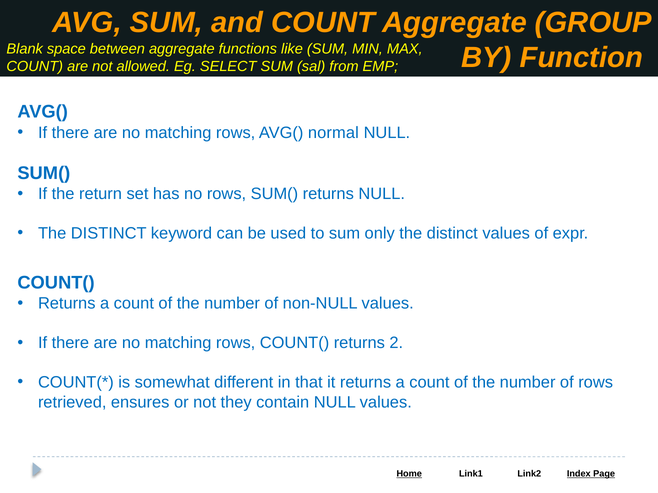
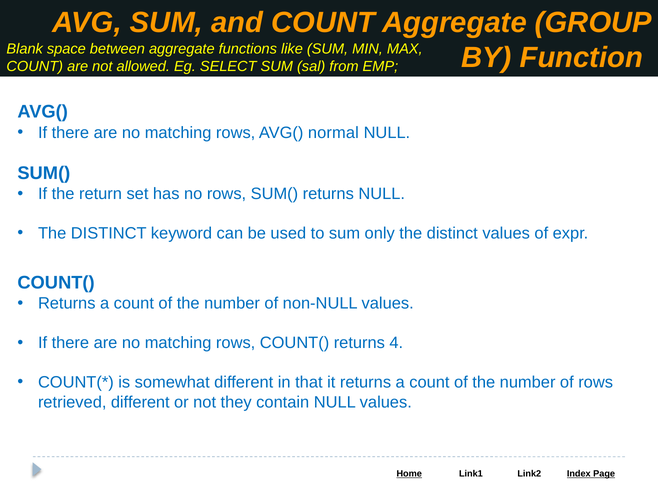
2: 2 -> 4
retrieved ensures: ensures -> different
